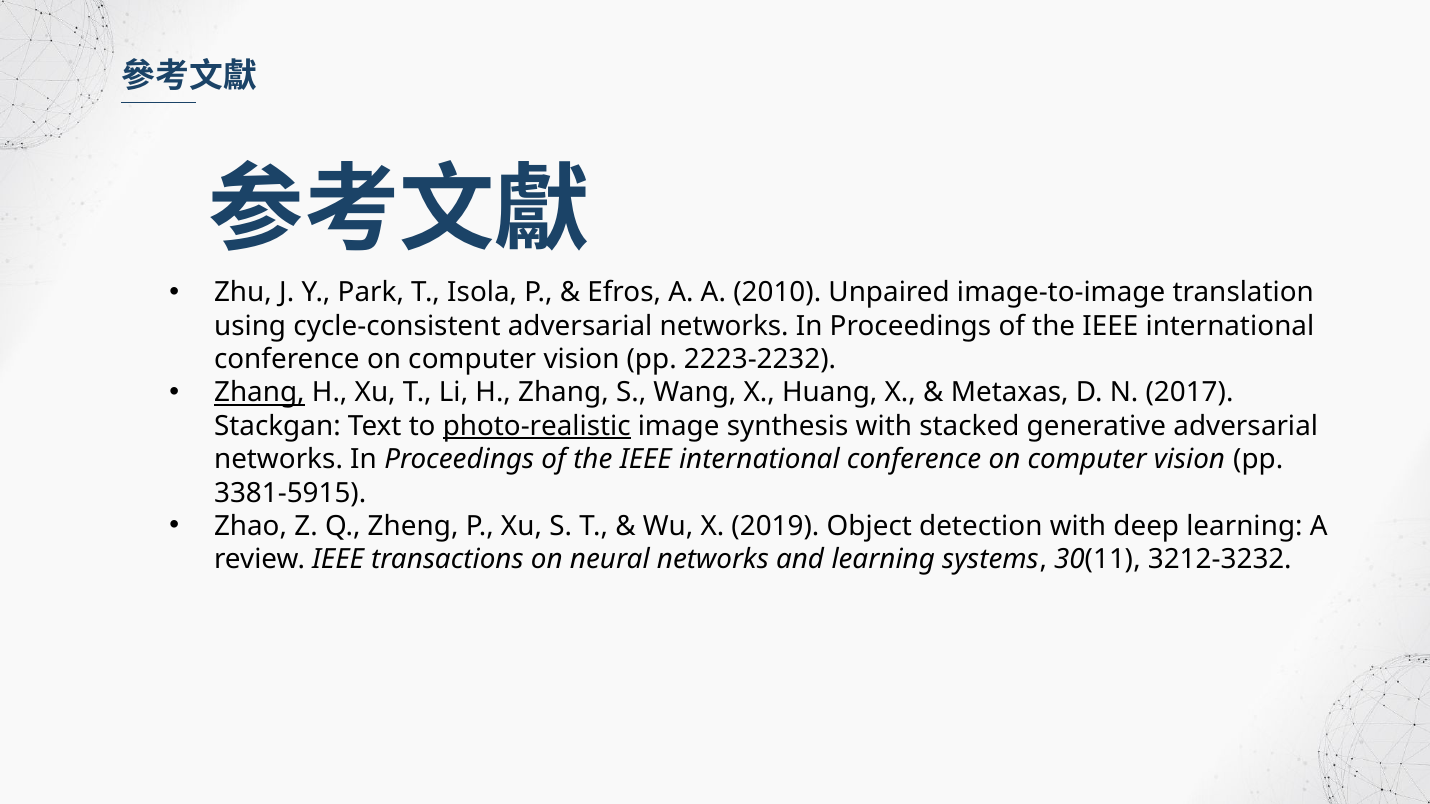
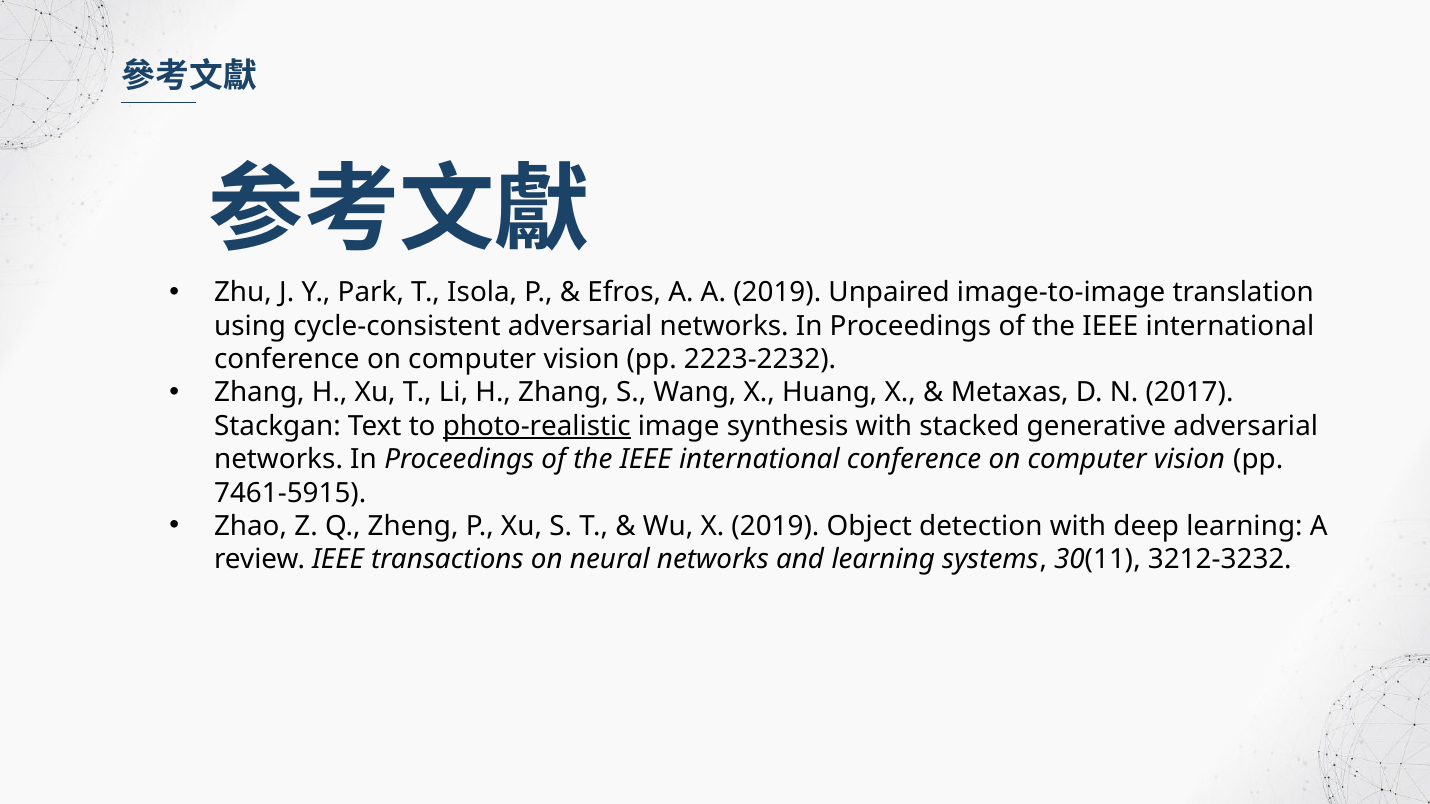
A 2010: 2010 -> 2019
Zhang at (259, 393) underline: present -> none
3381-5915: 3381-5915 -> 7461-5915
